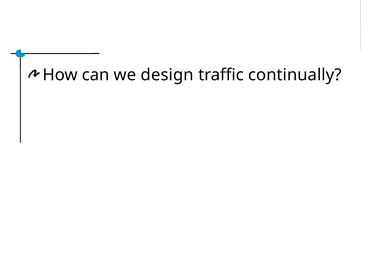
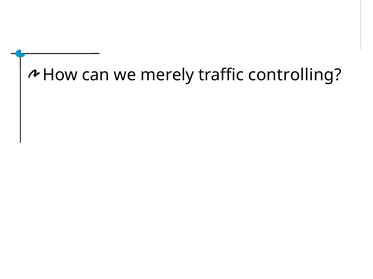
design: design -> merely
continually: continually -> controlling
